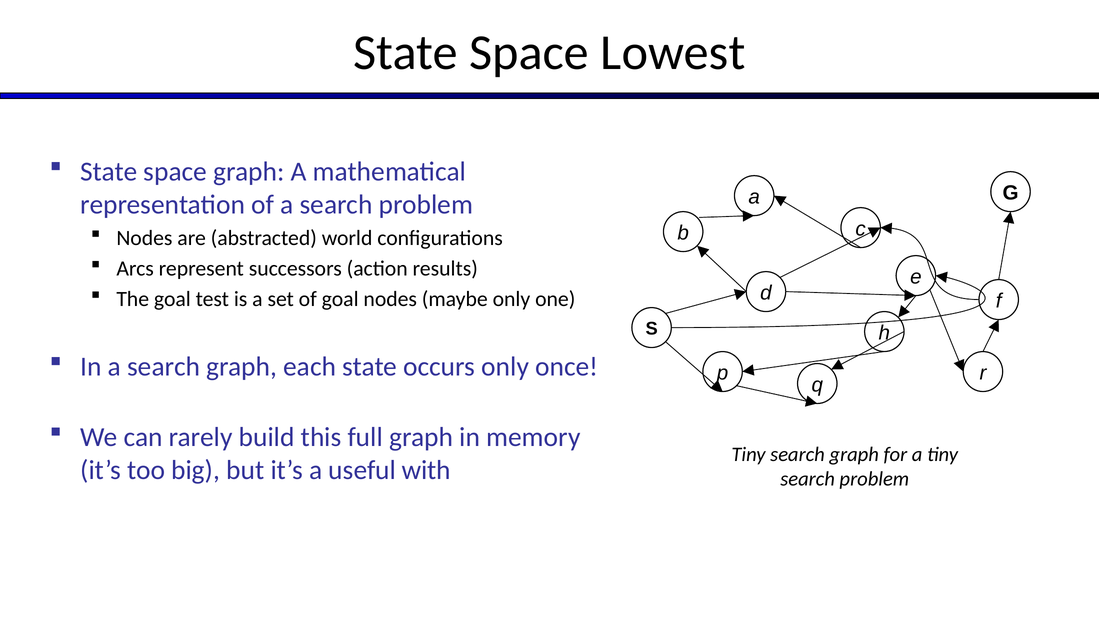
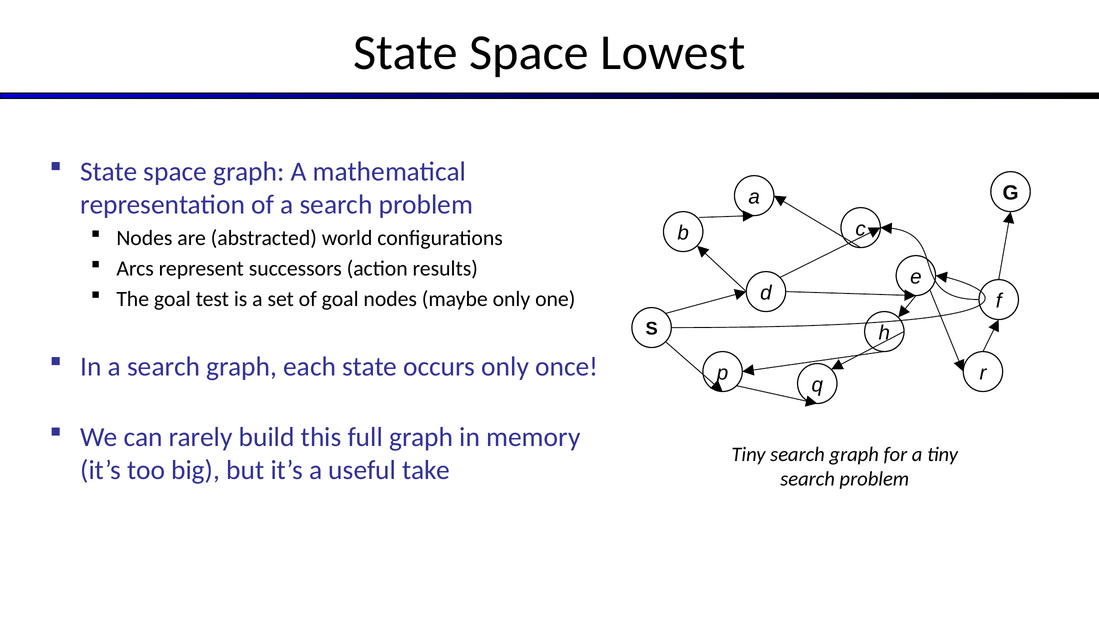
with: with -> take
